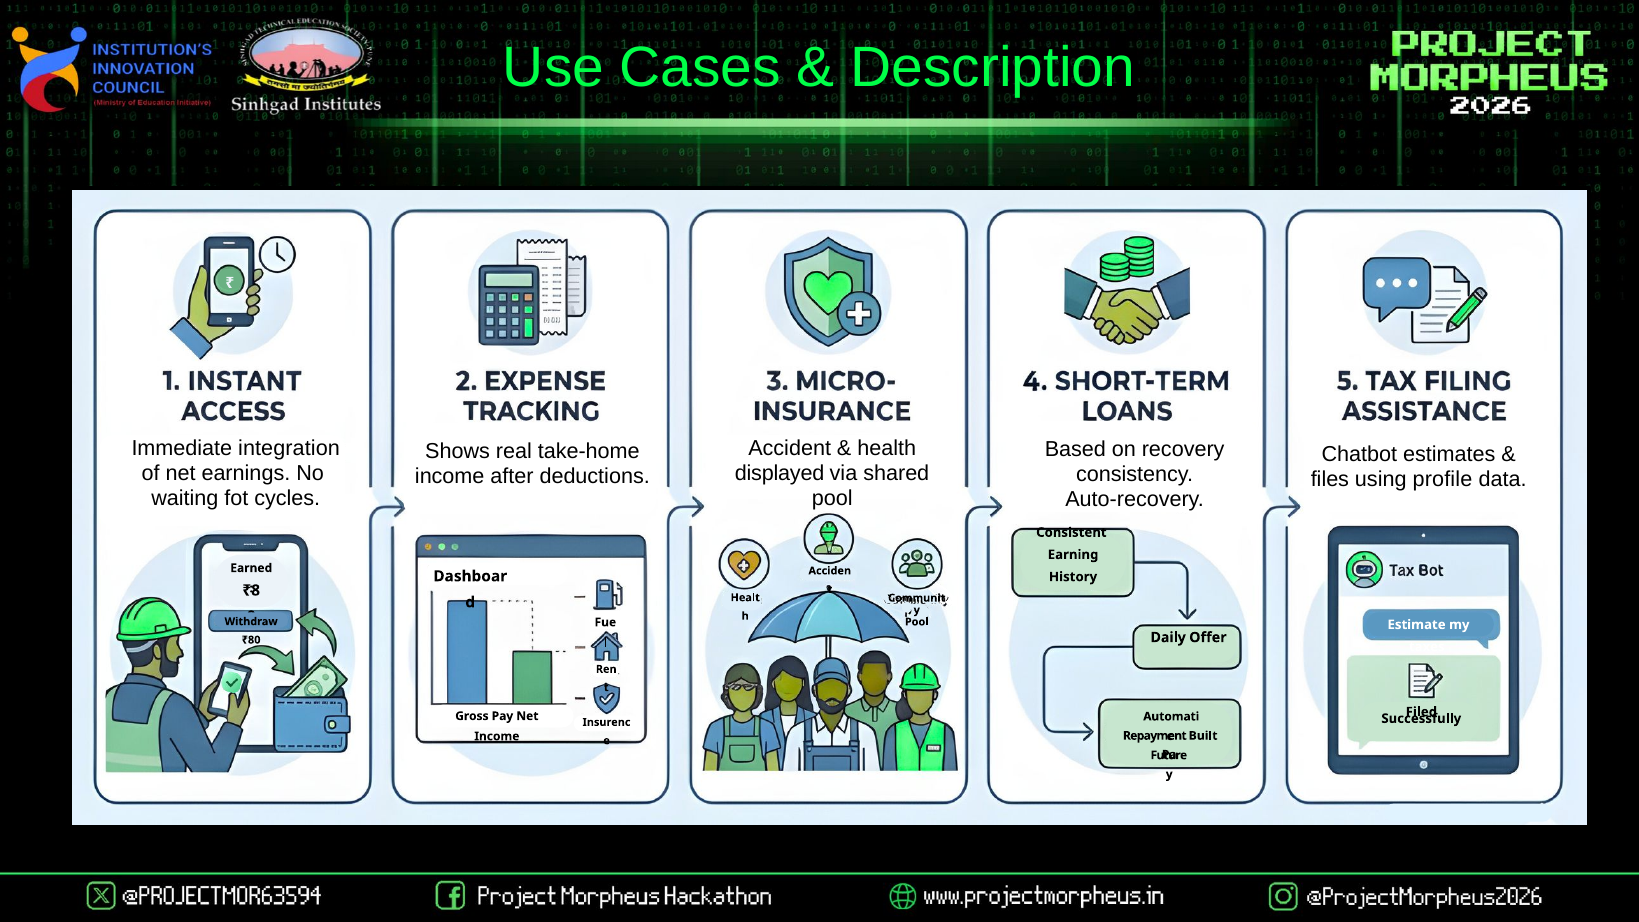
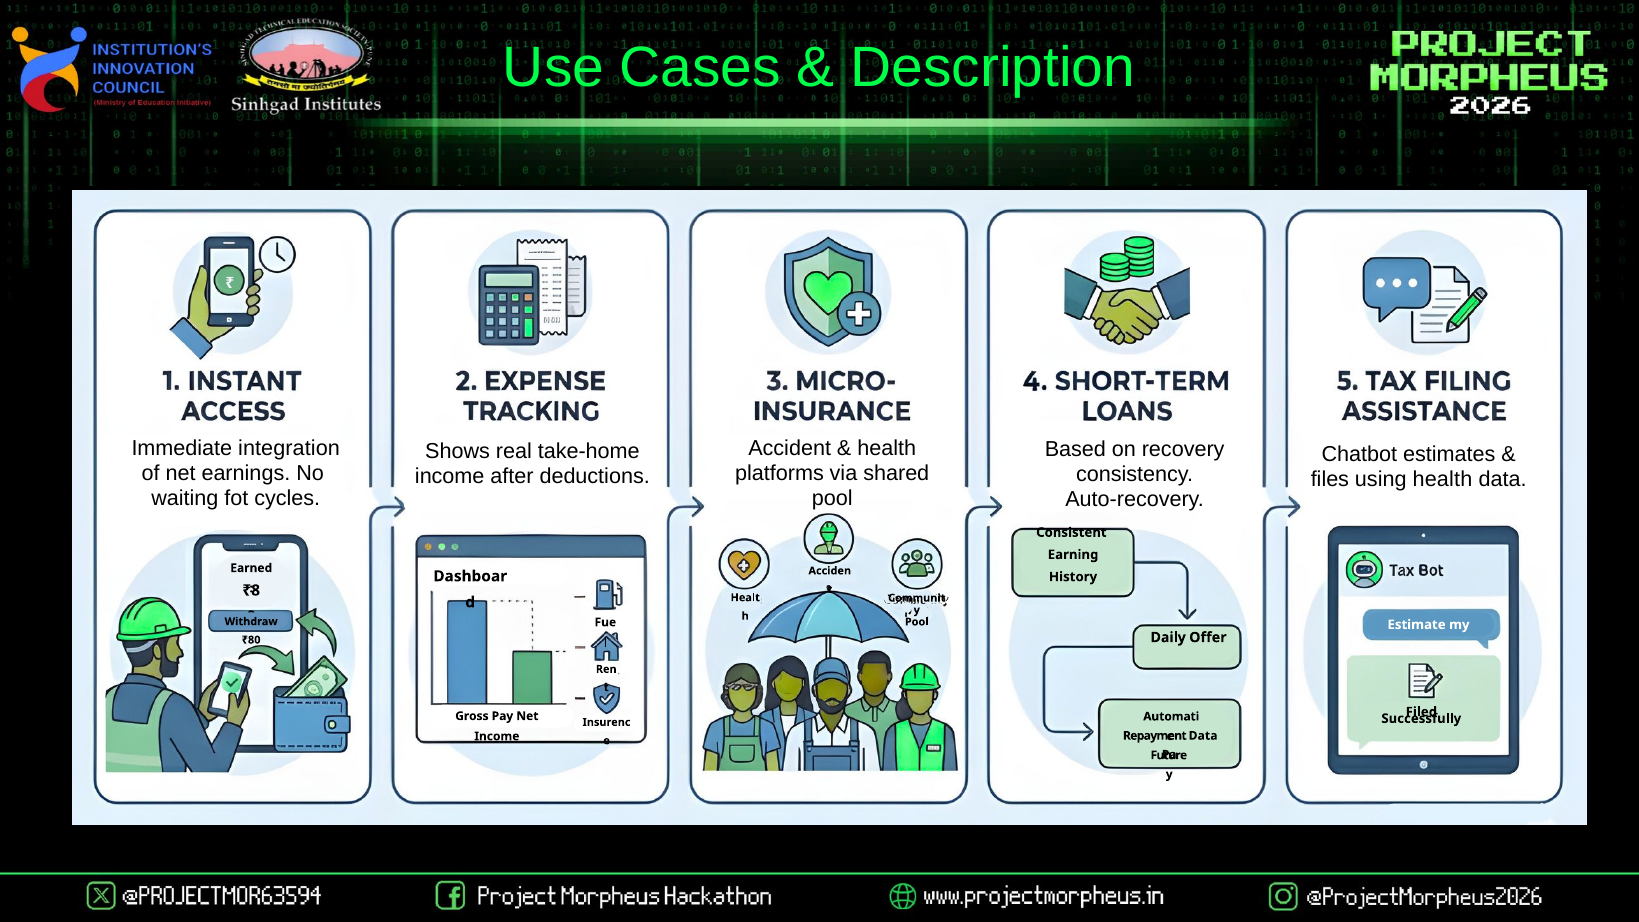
displayed: displayed -> platforms
using profile: profile -> health
Built at (1203, 736): Built -> Data
